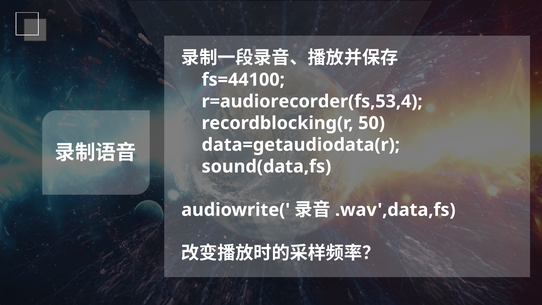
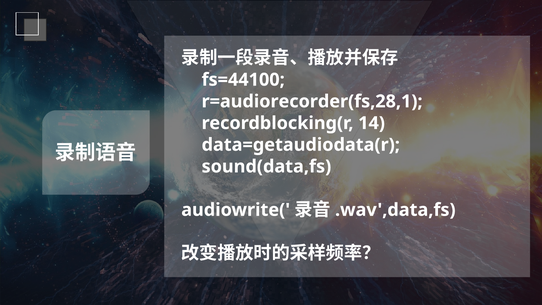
r=audiorecorder(fs,53,4: r=audiorecorder(fs,53,4 -> r=audiorecorder(fs,28,1
50: 50 -> 14
